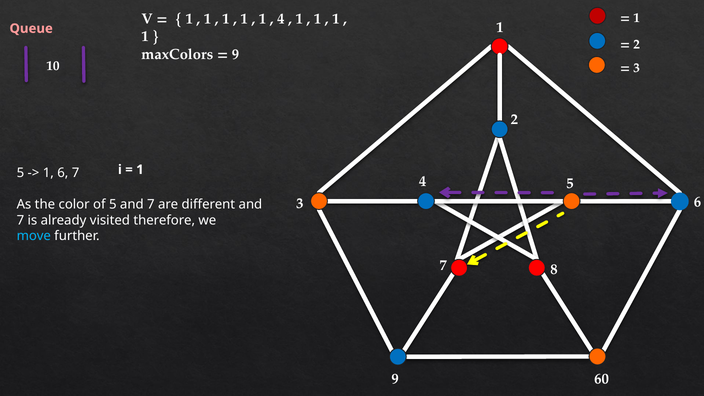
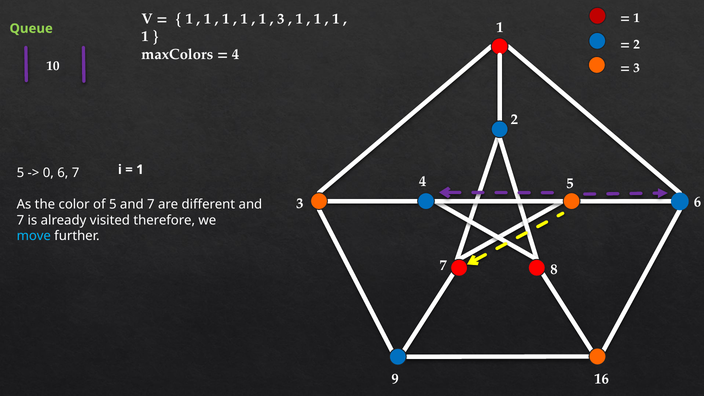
4 at (281, 19): 4 -> 3
Queue colour: pink -> light green
9 at (236, 54): 9 -> 4
1 at (48, 173): 1 -> 0
60: 60 -> 16
